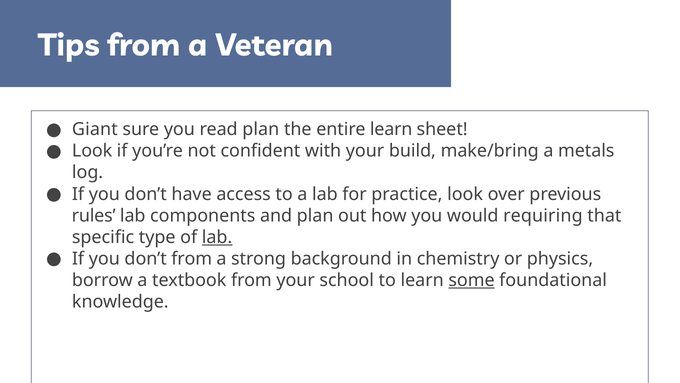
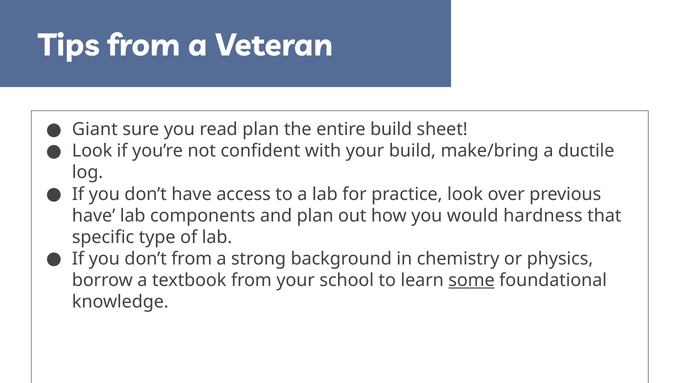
entire learn: learn -> build
metals: metals -> ductile
rules at (94, 215): rules -> have
requiring: requiring -> hardness
lab at (217, 237) underline: present -> none
